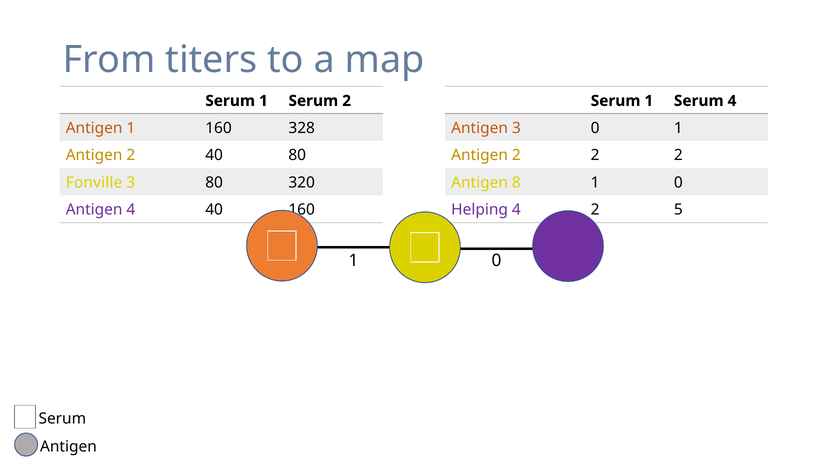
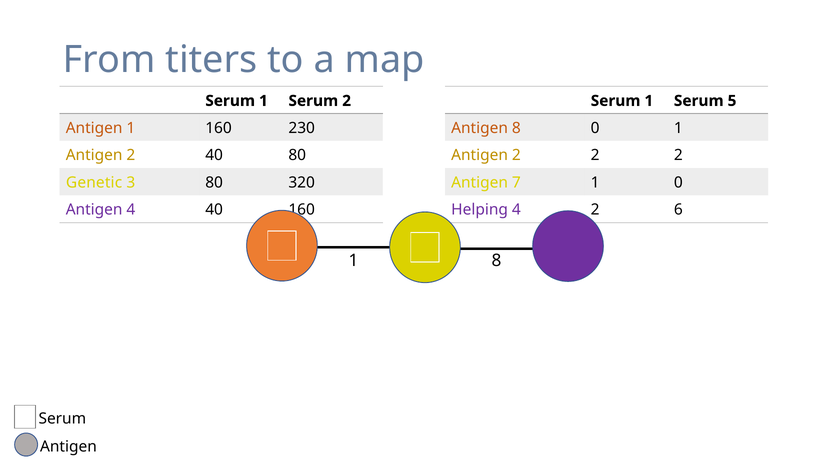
Serum 4: 4 -> 5
328: 328 -> 230
Antigen 3: 3 -> 8
Fonville: Fonville -> Genetic
8: 8 -> 7
5: 5 -> 6
0 at (497, 261): 0 -> 8
